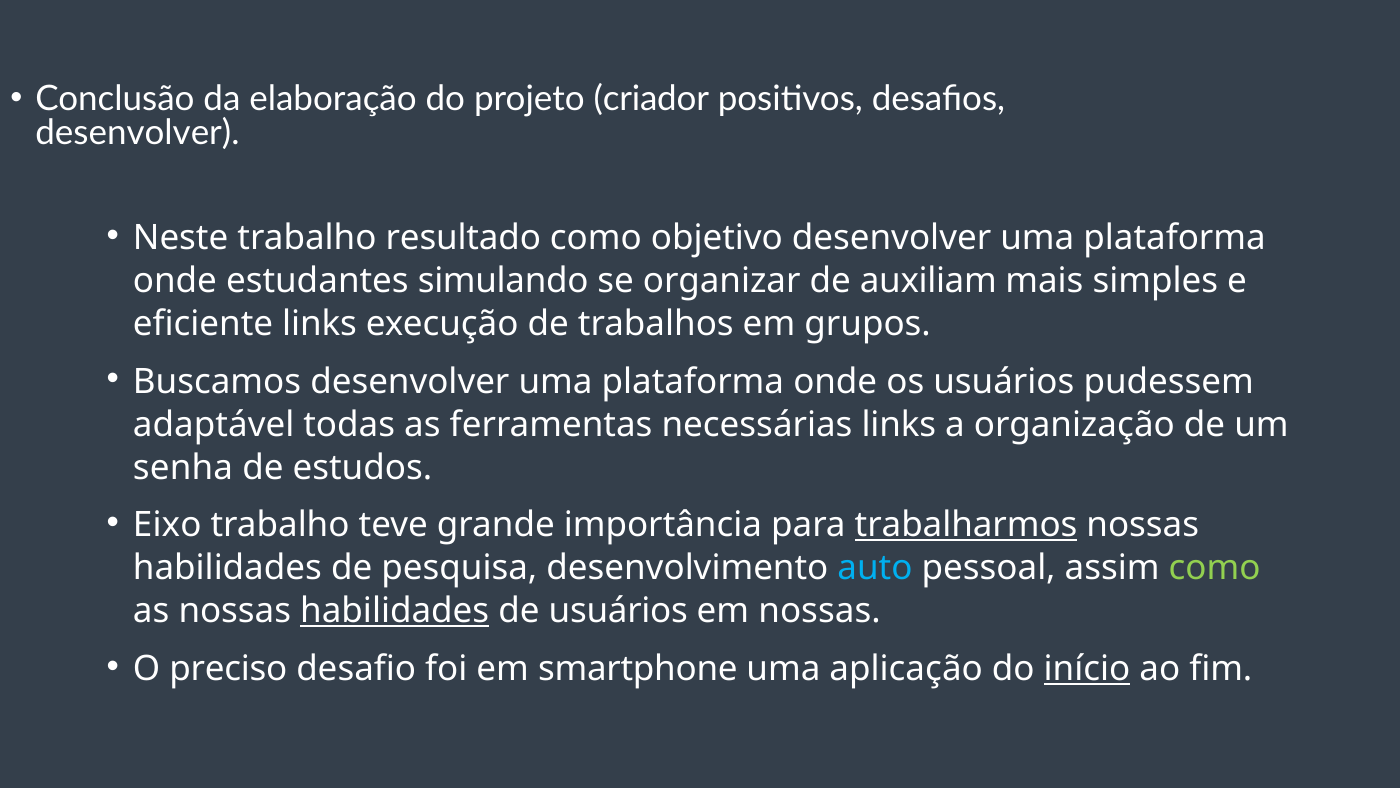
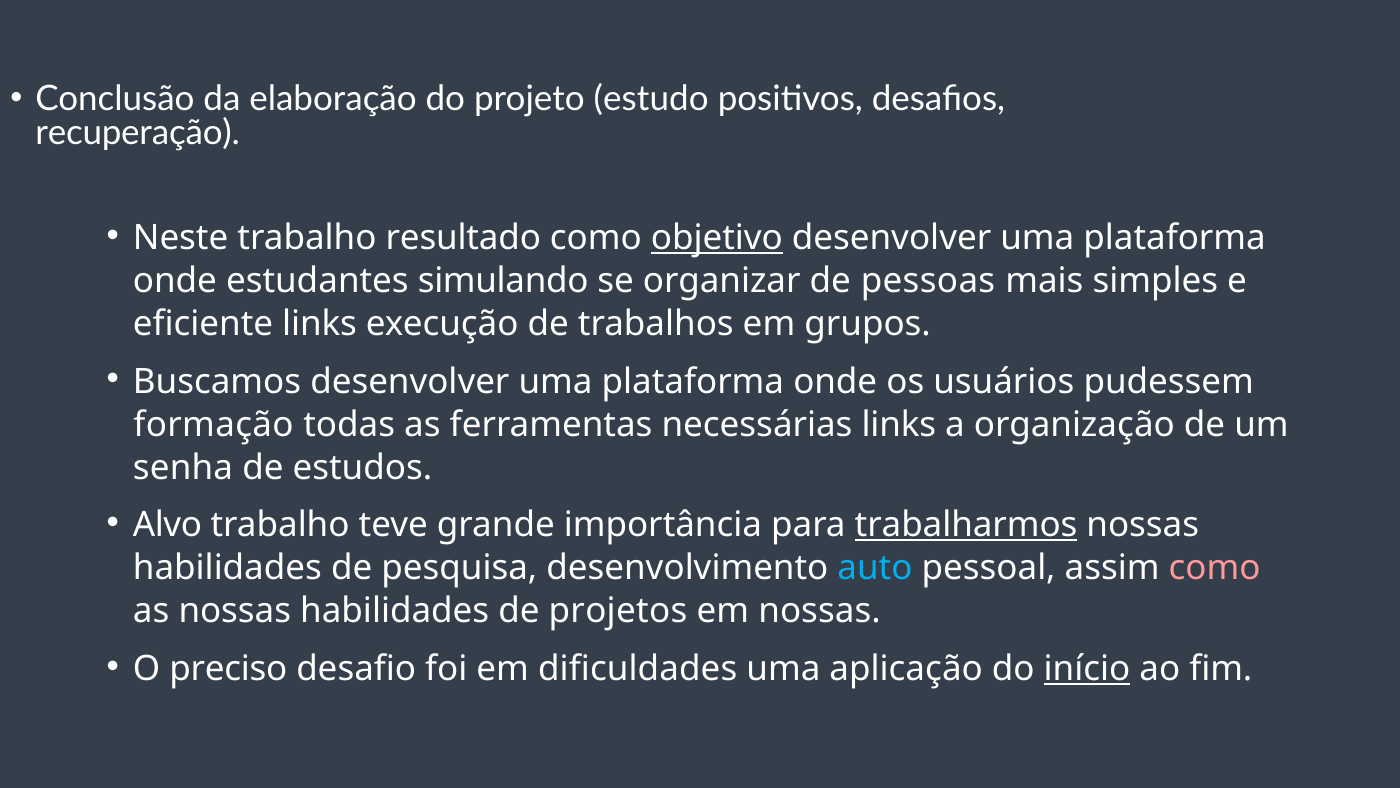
criador: criador -> estudo
desenvolver at (137, 133): desenvolver -> recuperação
objetivo underline: none -> present
auxiliam: auxiliam -> pessoas
adaptável: adaptável -> formação
Eixo: Eixo -> Alvo
como at (1215, 568) colour: light green -> pink
habilidades at (395, 611) underline: present -> none
de usuários: usuários -> projetos
smartphone: smartphone -> dificuldades
